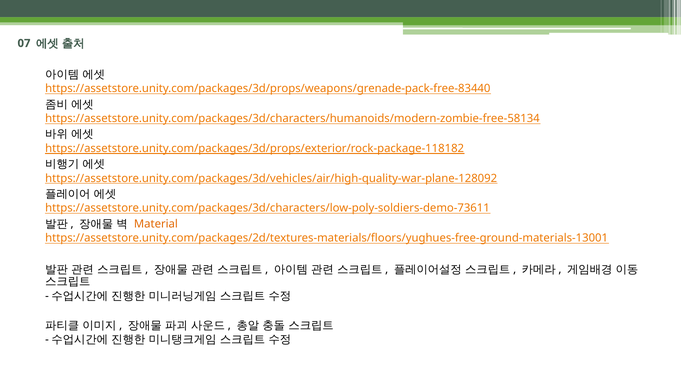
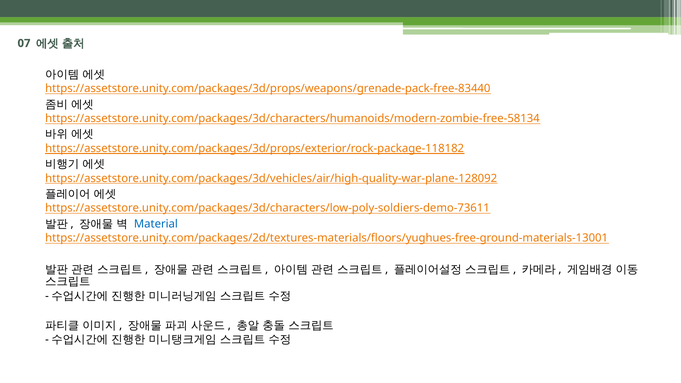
Material colour: orange -> blue
